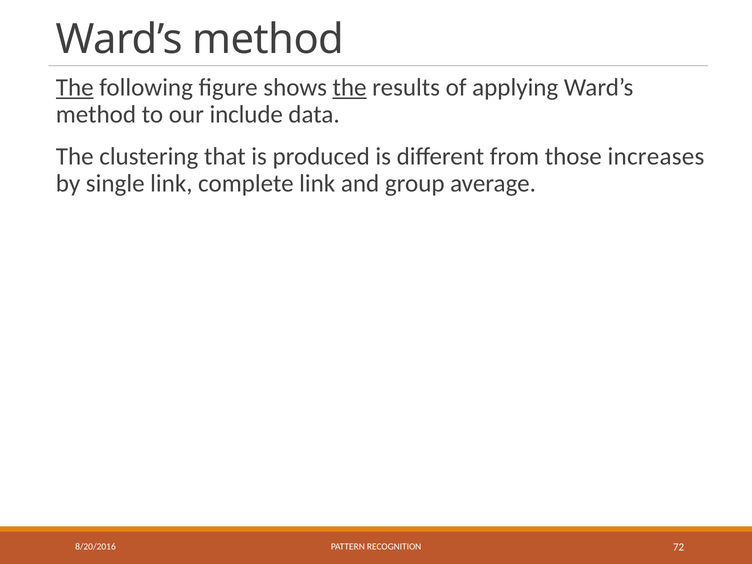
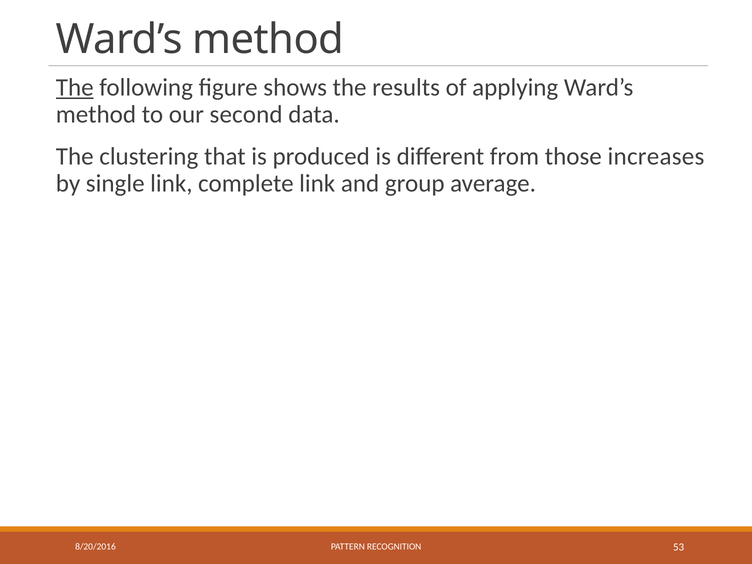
the at (350, 88) underline: present -> none
include: include -> second
72: 72 -> 53
